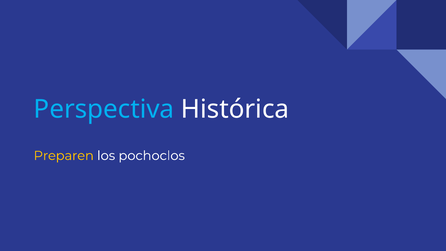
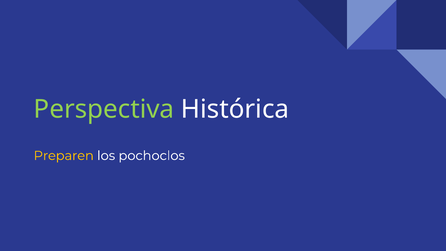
Perspectiva colour: light blue -> light green
